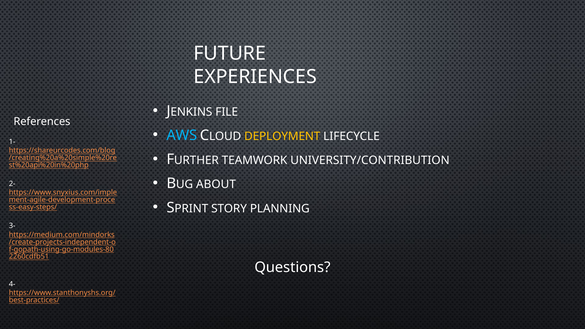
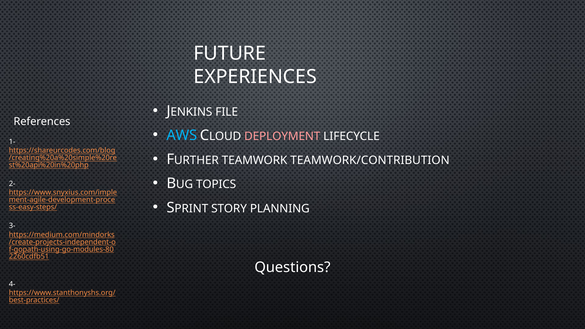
DEPLOYMENT colour: yellow -> pink
UNIVERSITY/CONTRIBUTION: UNIVERSITY/CONTRIBUTION -> TEAMWORK/CONTRIBUTION
ABOUT: ABOUT -> TOPICS
